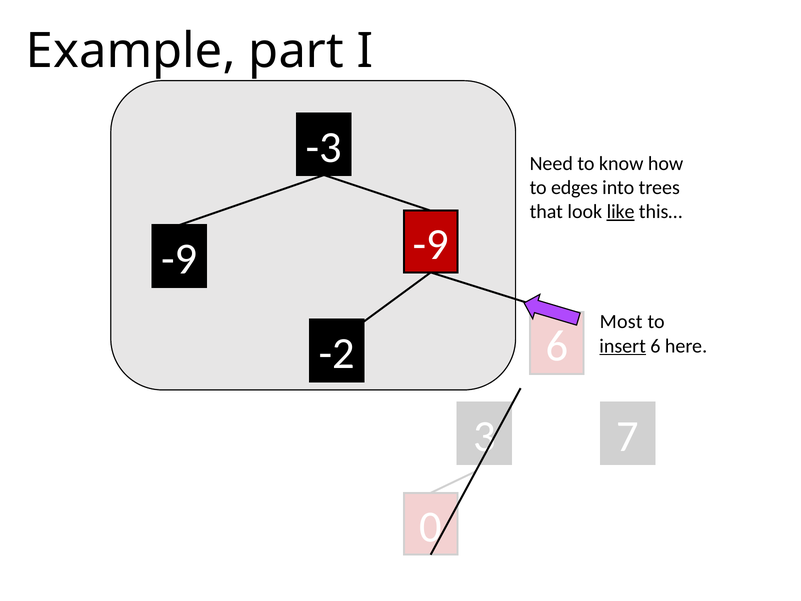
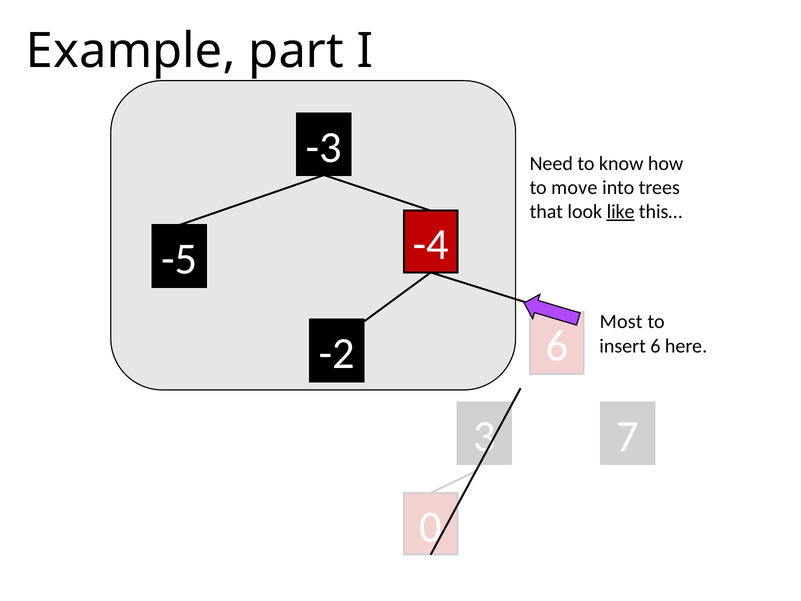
edges: edges -> move
-9 at (431, 245): -9 -> -4
-9 at (179, 259): -9 -> -5
insert underline: present -> none
